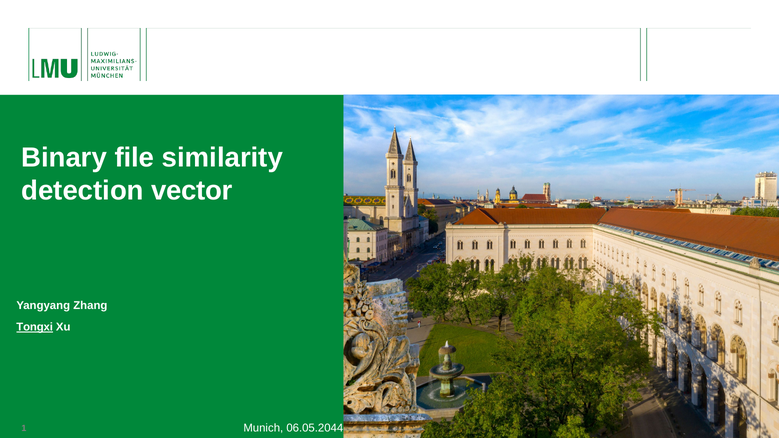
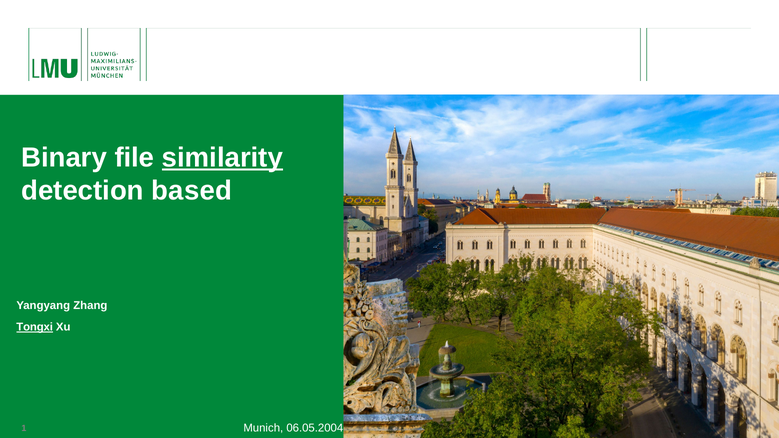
similarity underline: none -> present
vector: vector -> based
06.05.2044: 06.05.2044 -> 06.05.2004
